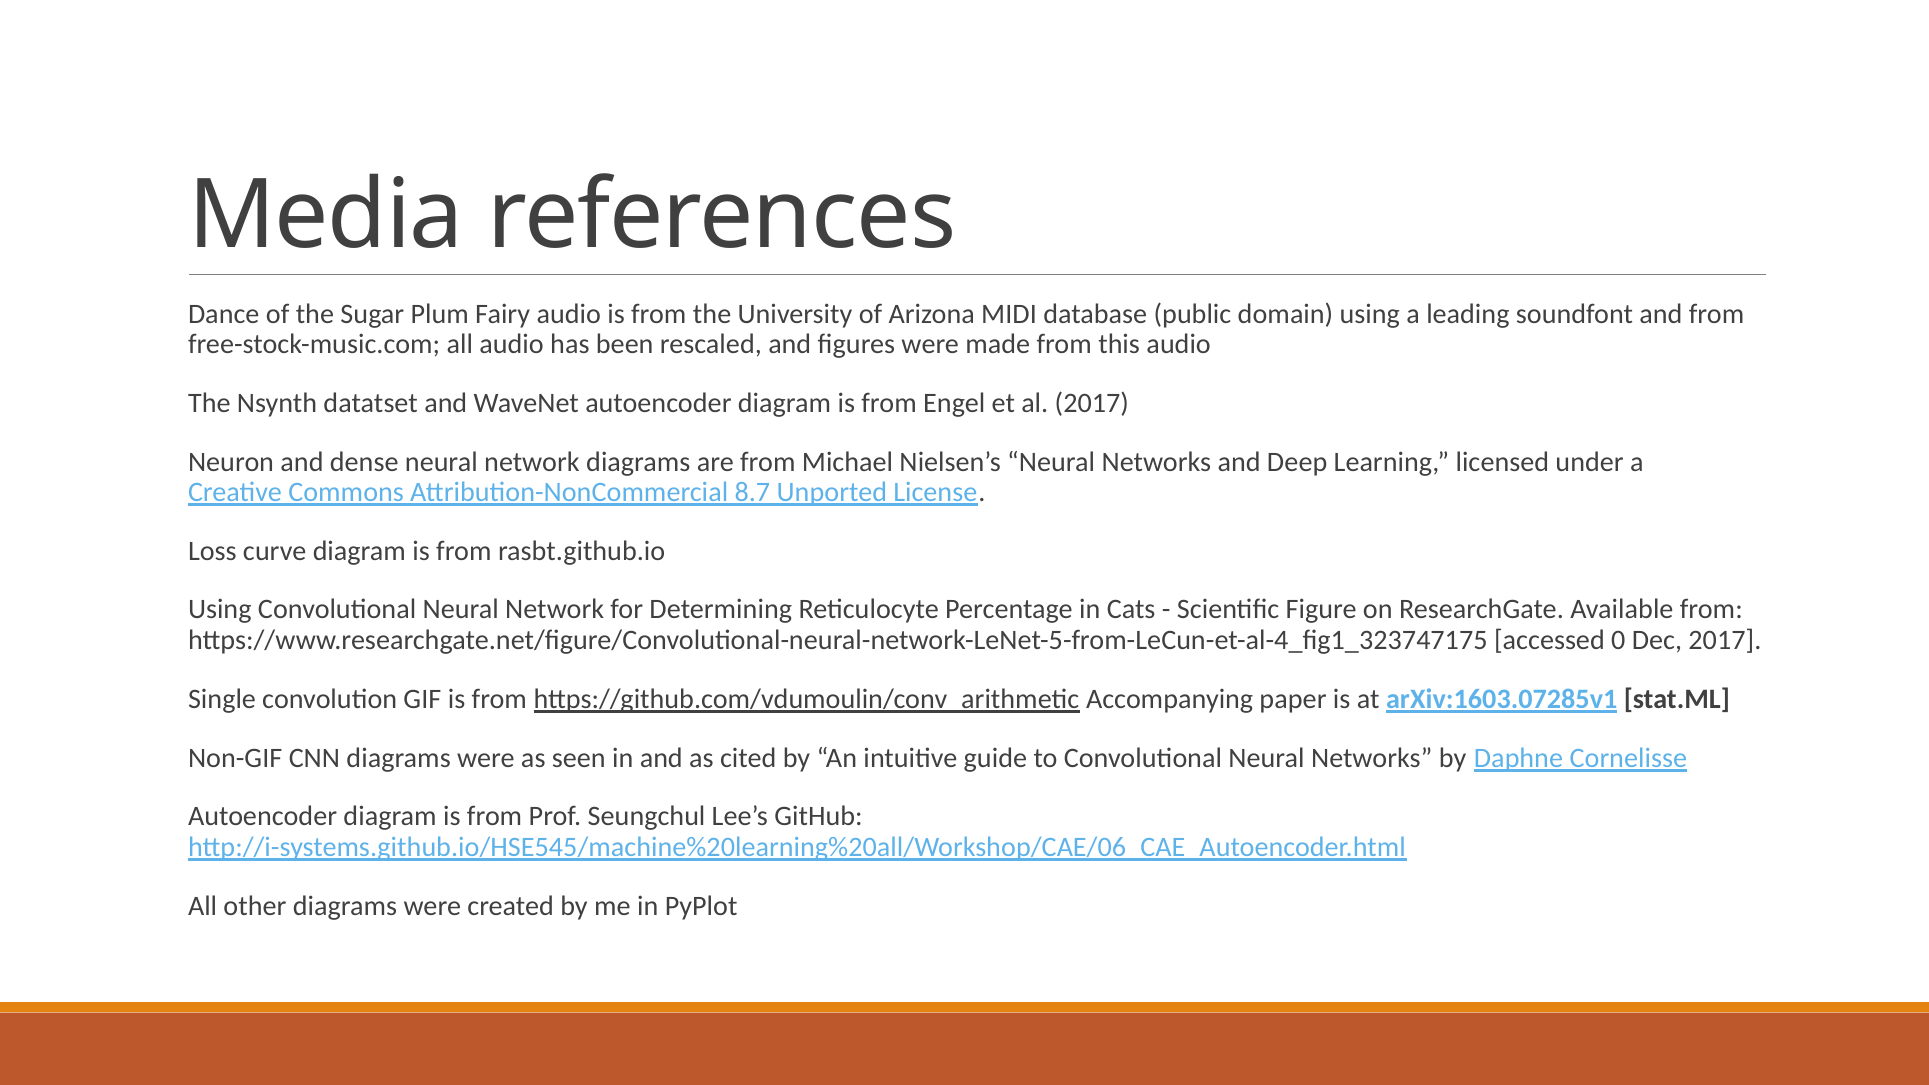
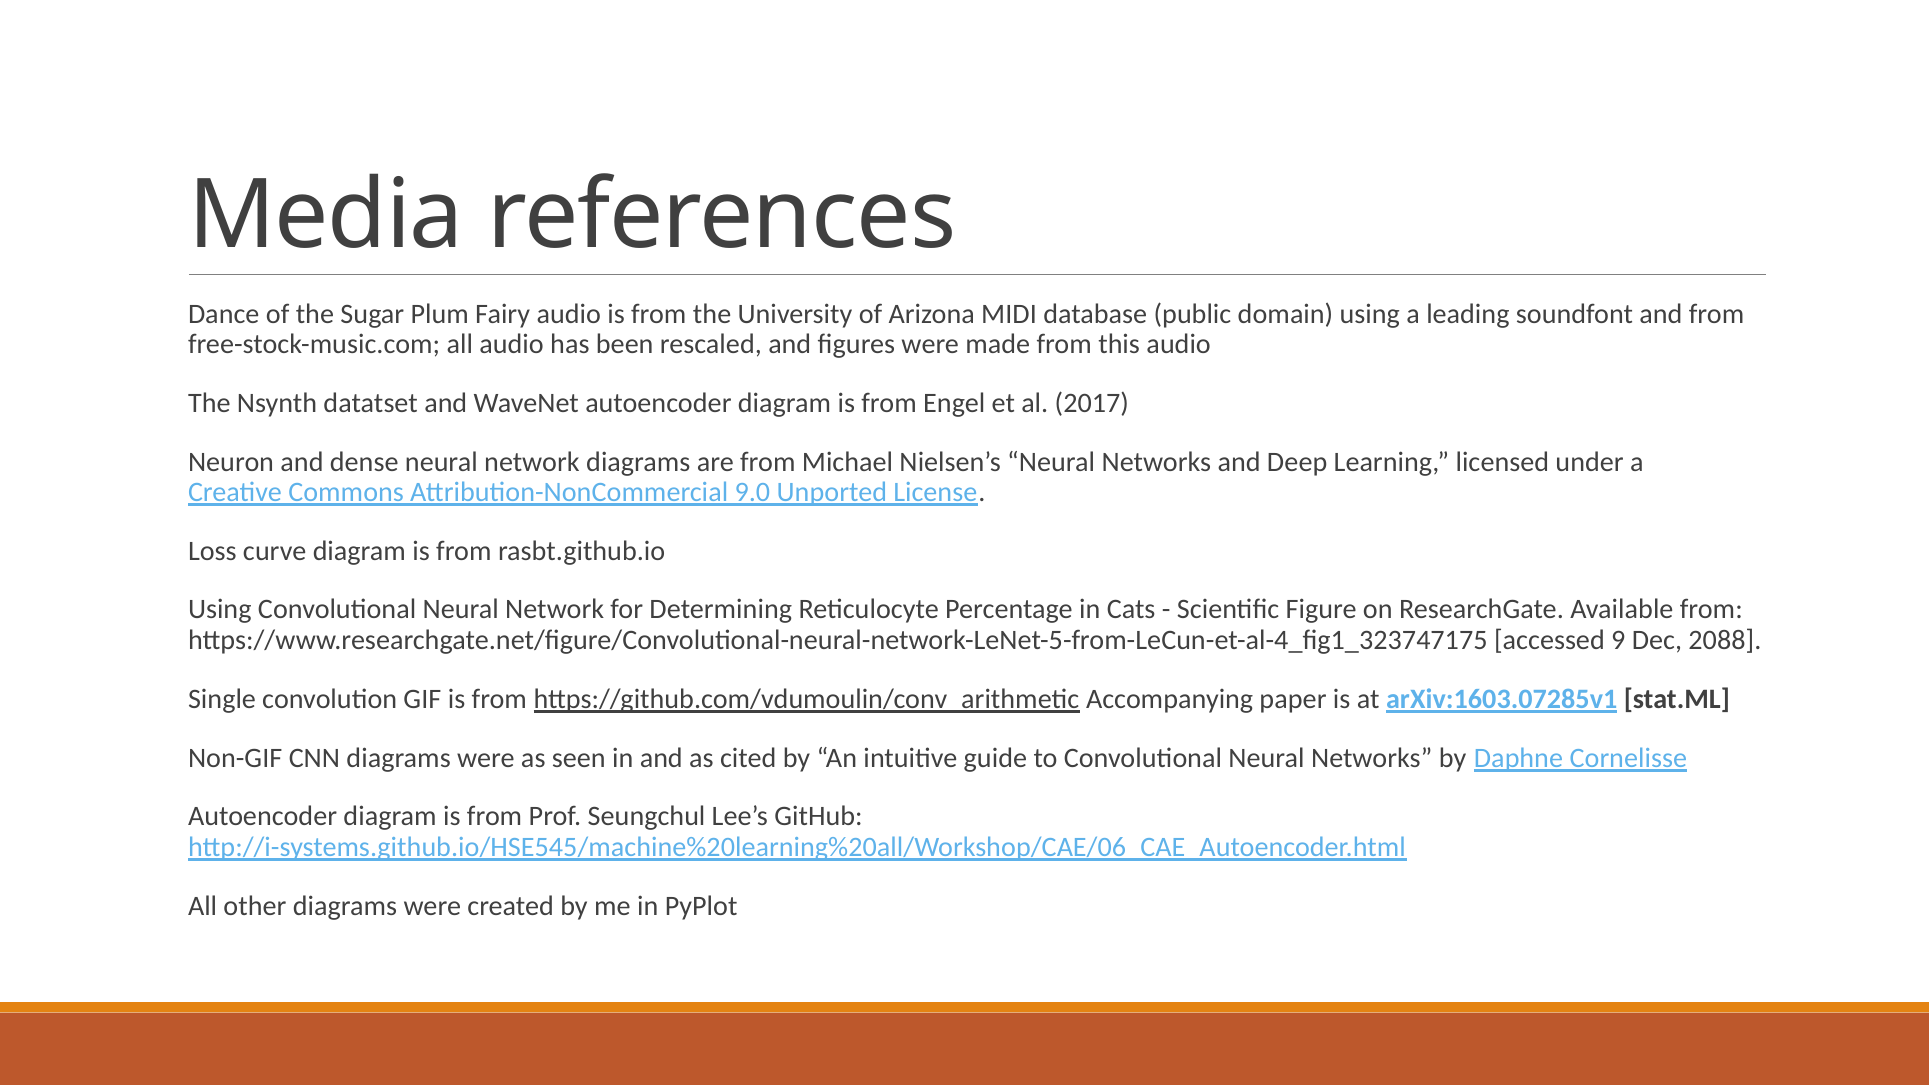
8.7: 8.7 -> 9.0
0: 0 -> 9
Dec 2017: 2017 -> 2088
